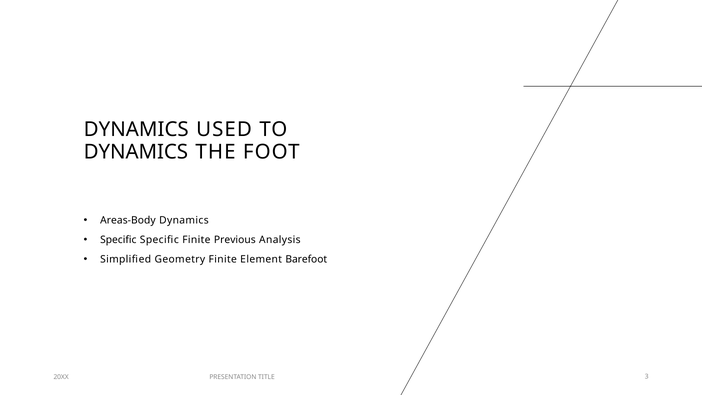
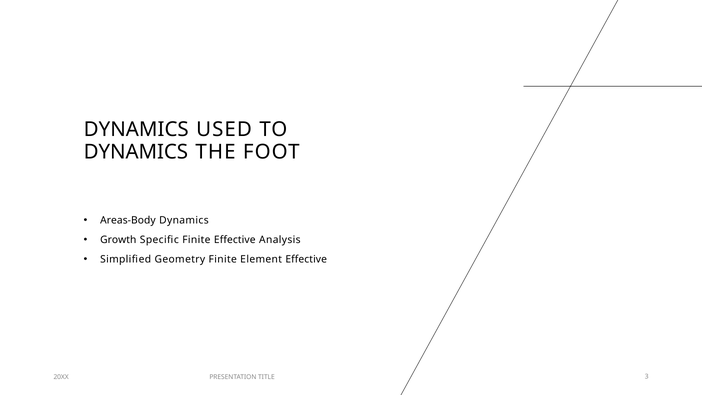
Specific at (118, 240): Specific -> Growth
Finite Previous: Previous -> Effective
Element Barefoot: Barefoot -> Effective
